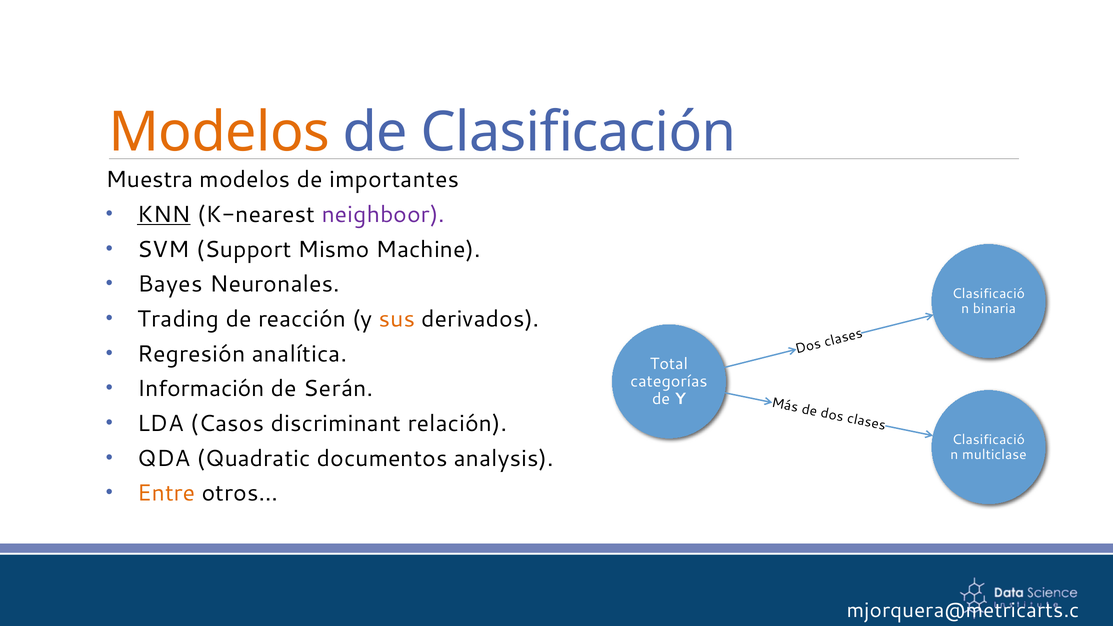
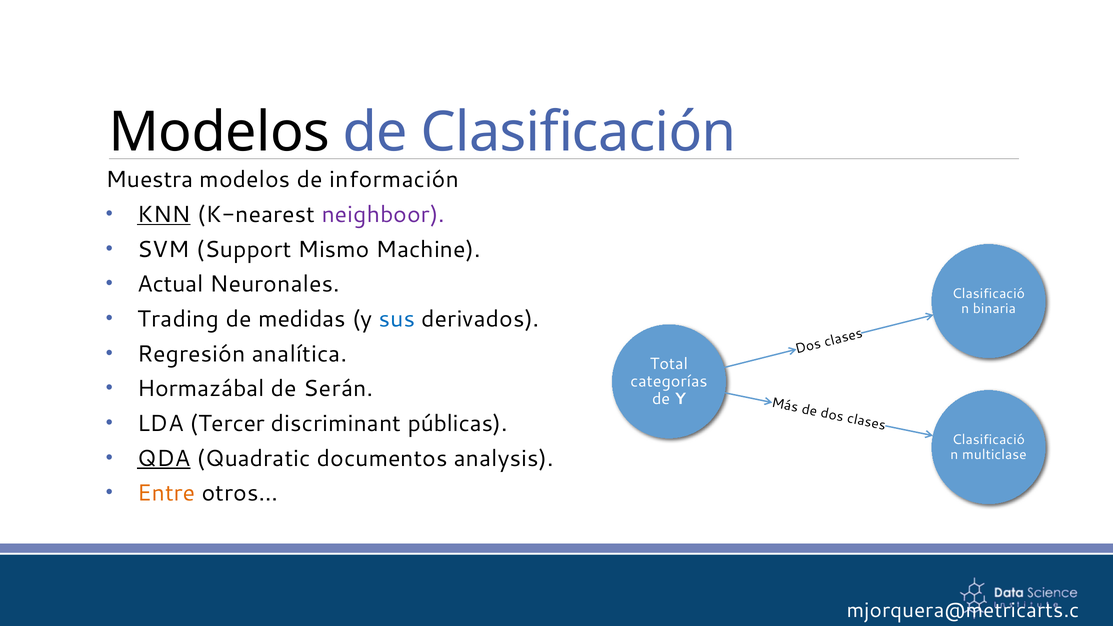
Modelos at (219, 133) colour: orange -> black
importantes: importantes -> información
Bayes: Bayes -> Actual
reacción: reacción -> medidas
sus colour: orange -> blue
Información: Información -> Hormazábal
Casos: Casos -> Tercer
relación: relación -> públicas
QDA underline: none -> present
